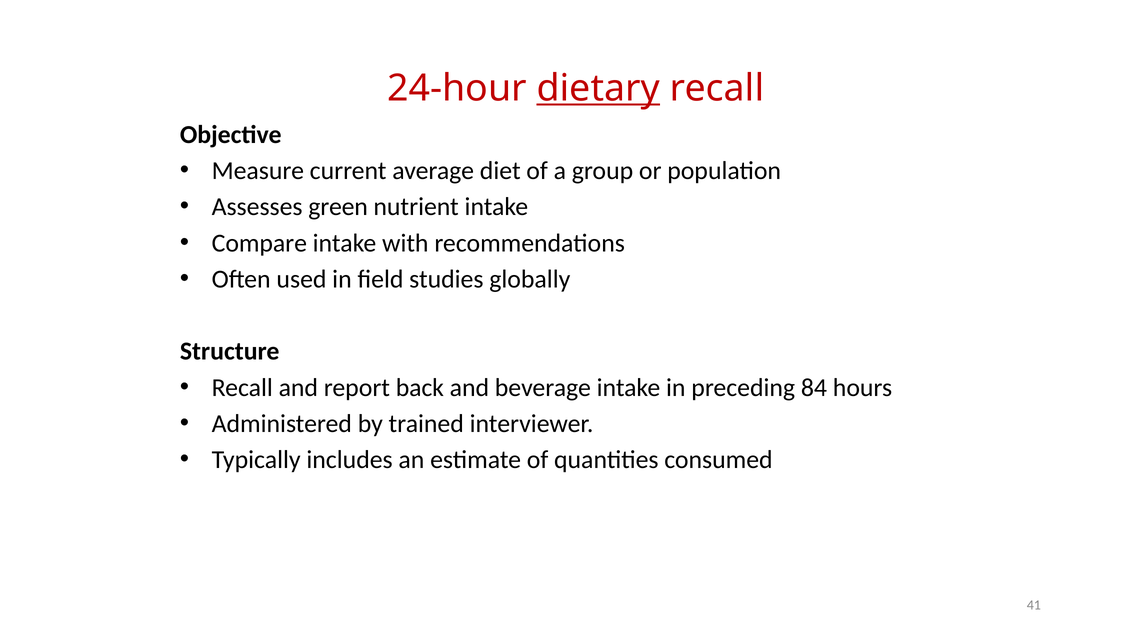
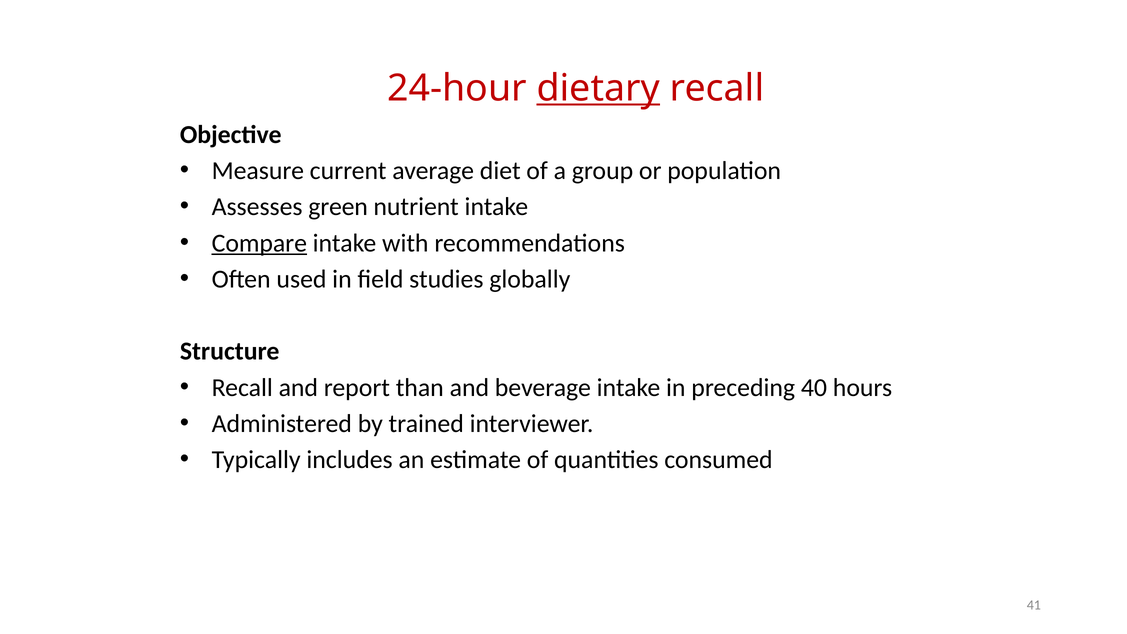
Compare underline: none -> present
back: back -> than
84: 84 -> 40
